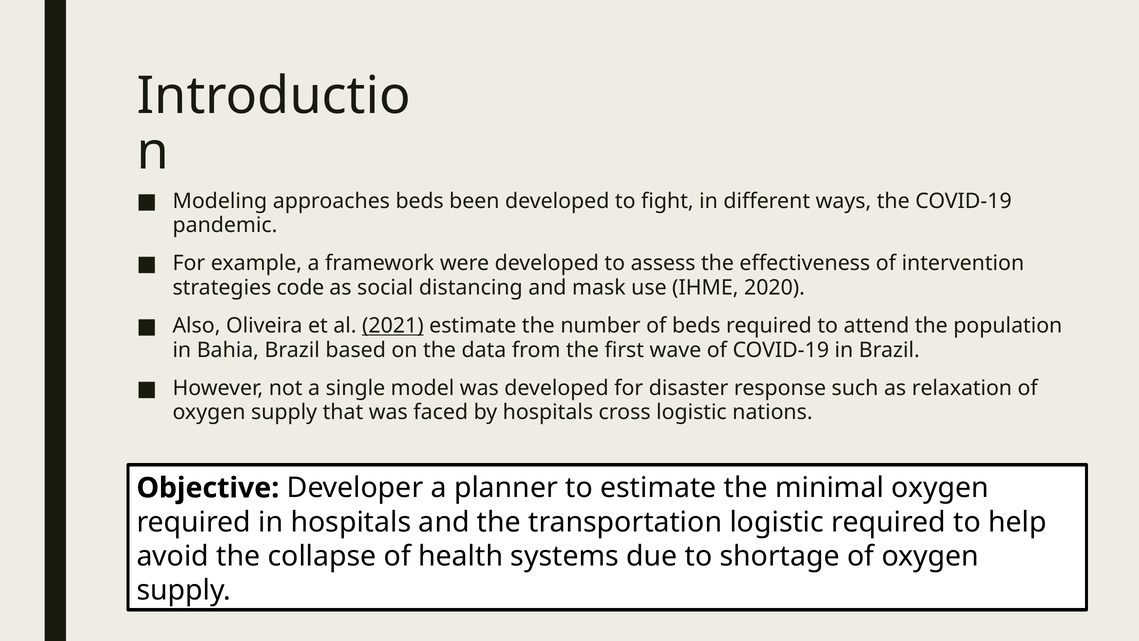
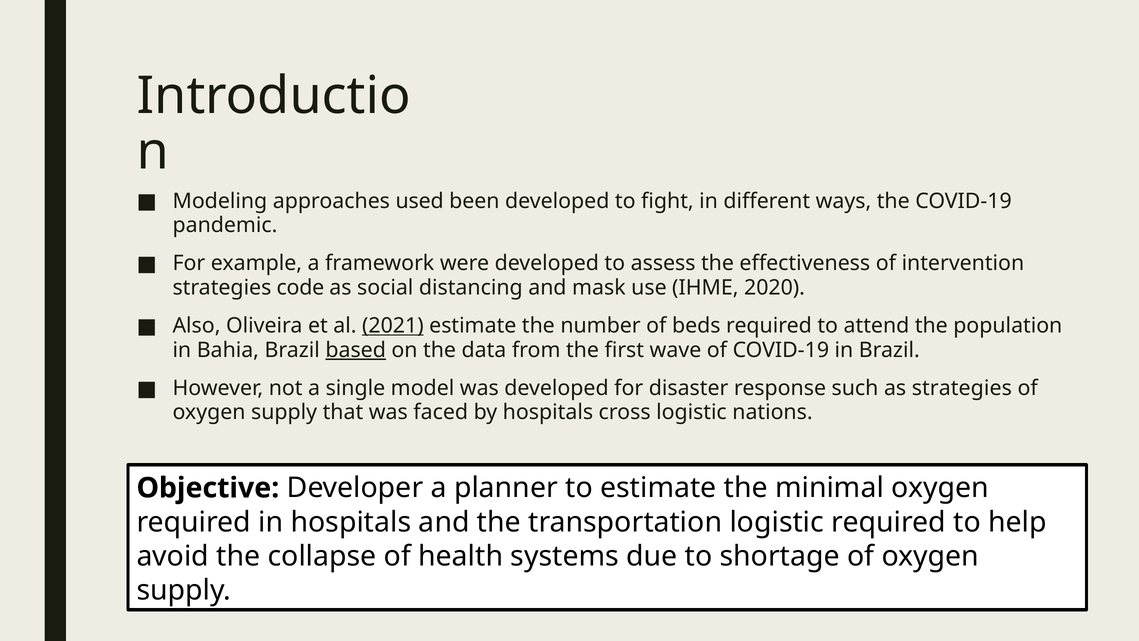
approaches beds: beds -> used
based underline: none -> present
as relaxation: relaxation -> strategies
